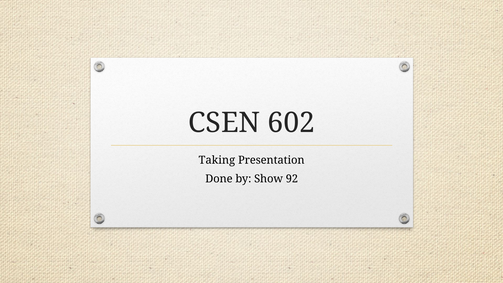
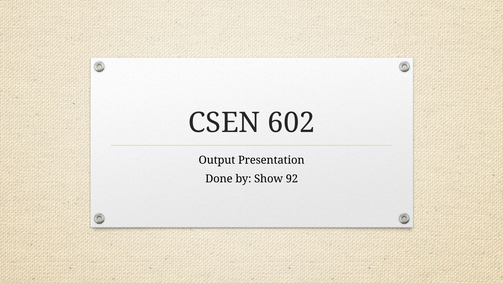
Taking: Taking -> Output
